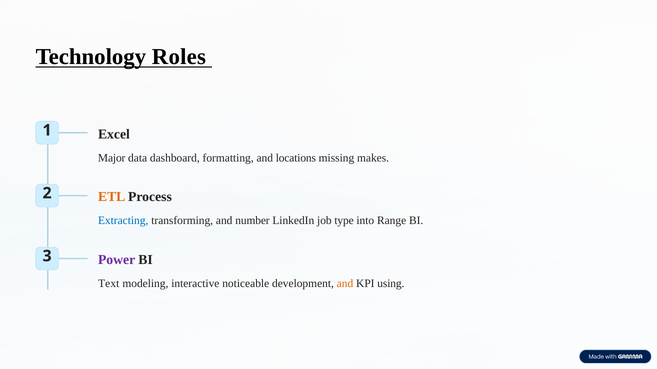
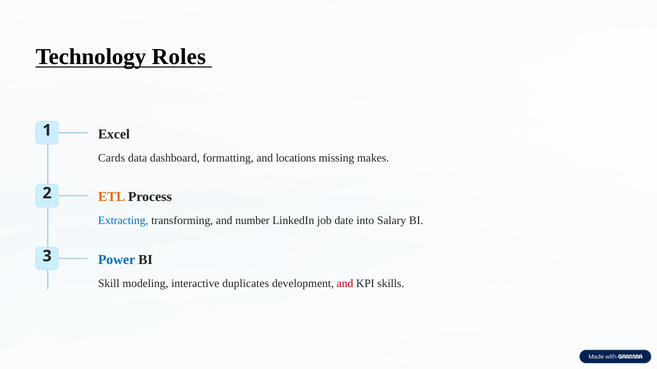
Major: Major -> Cards
type: type -> date
Range: Range -> Salary
Power colour: purple -> blue
Text: Text -> Skill
noticeable: noticeable -> duplicates
and at (345, 284) colour: orange -> red
using: using -> skills
